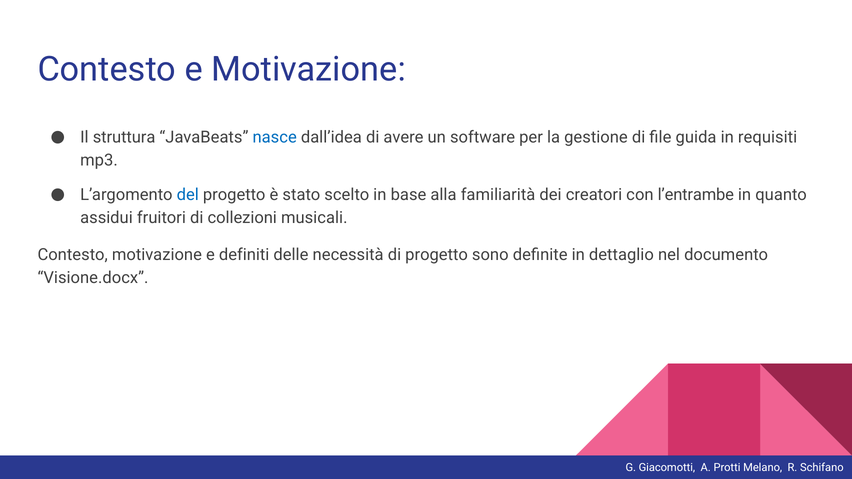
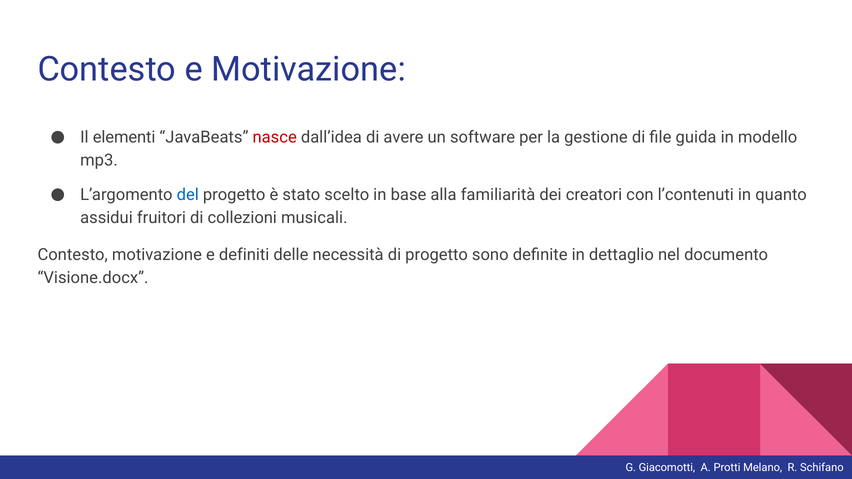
struttura: struttura -> elementi
nasce colour: blue -> red
requisiti: requisiti -> modello
l’entrambe: l’entrambe -> l’contenuti
